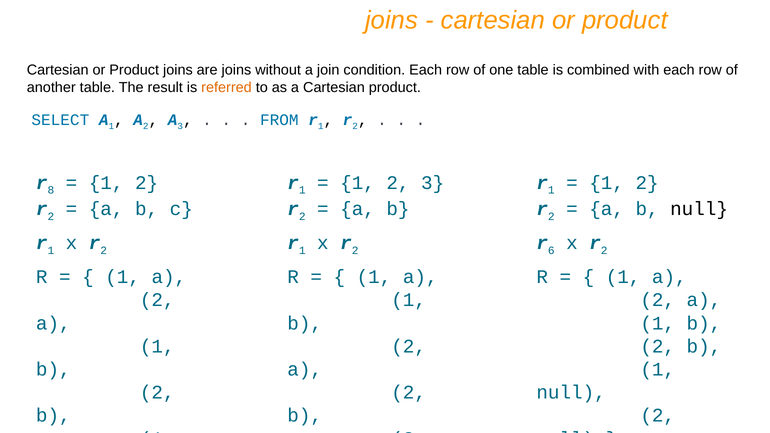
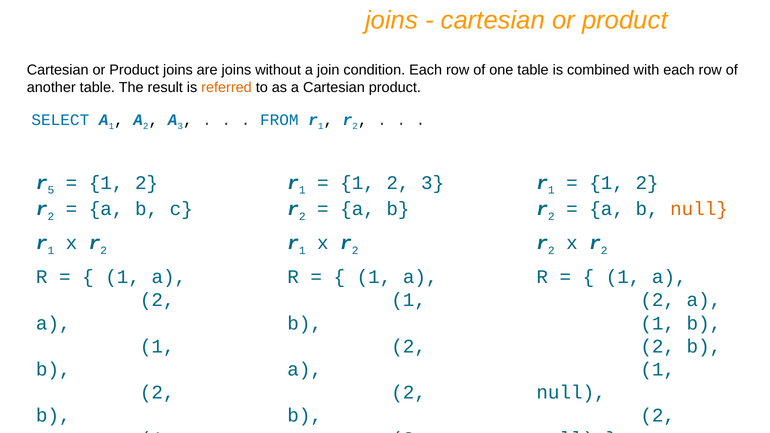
8: 8 -> 5
null at (699, 209) colour: black -> orange
6 at (551, 251): 6 -> 2
